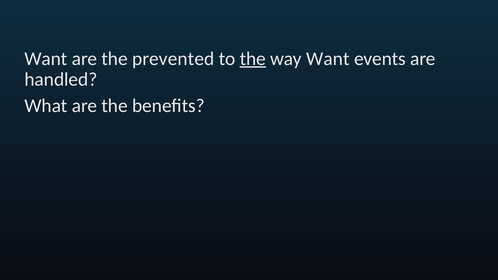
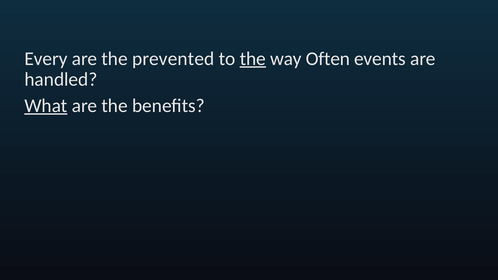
Want at (46, 59): Want -> Every
way Want: Want -> Often
What underline: none -> present
